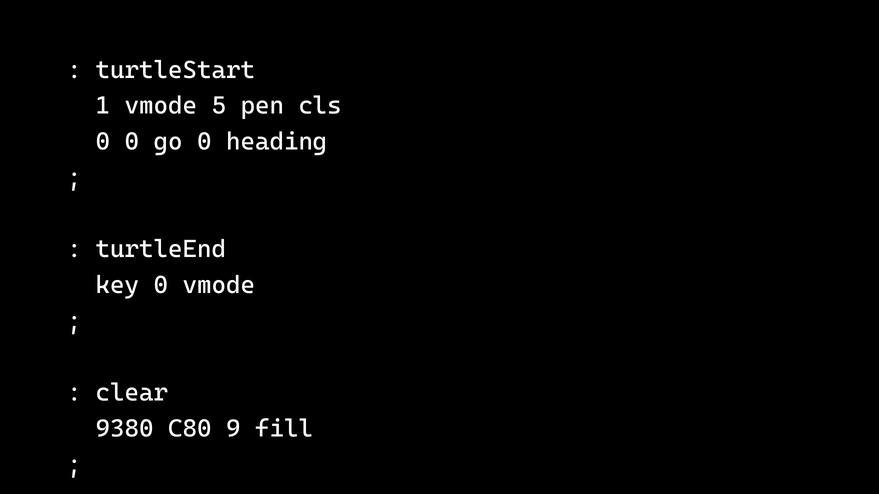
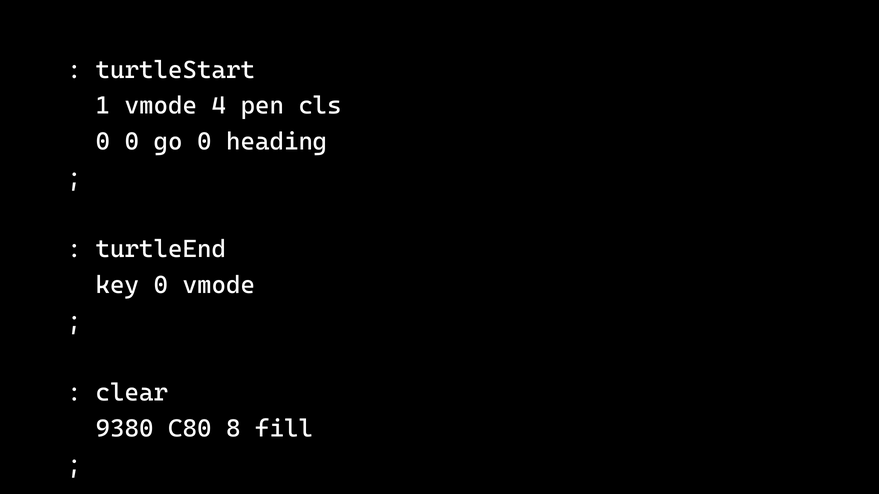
5: 5 -> 4
9: 9 -> 8
